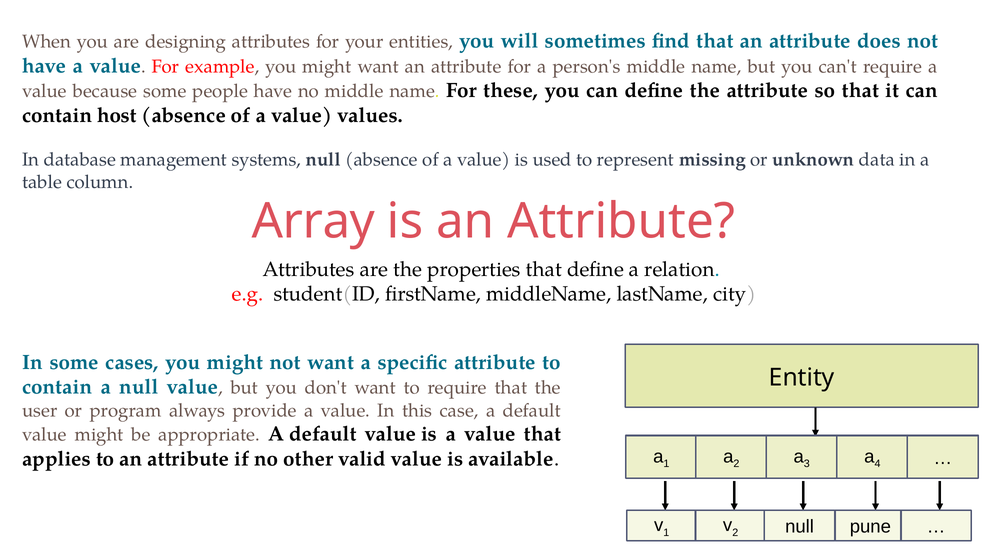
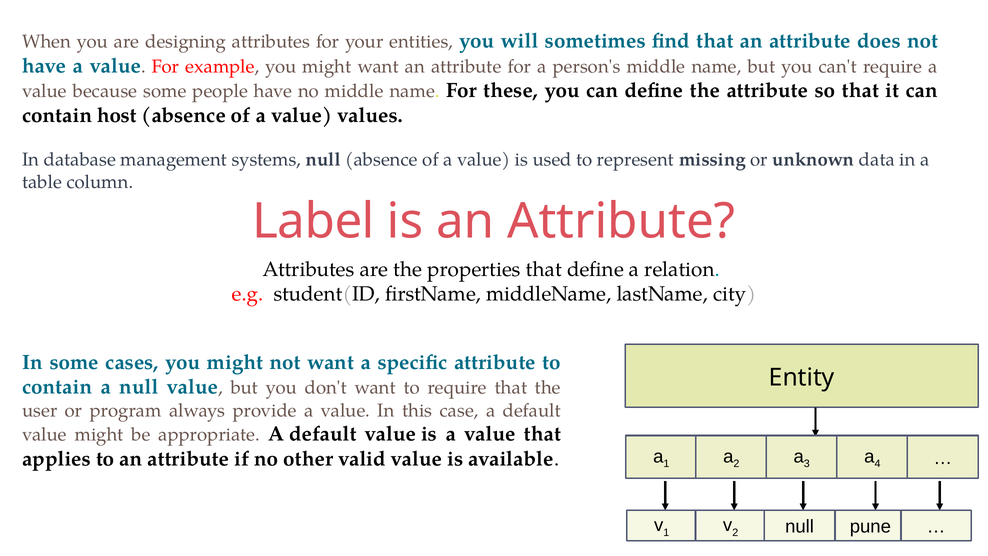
Array: Array -> Label
